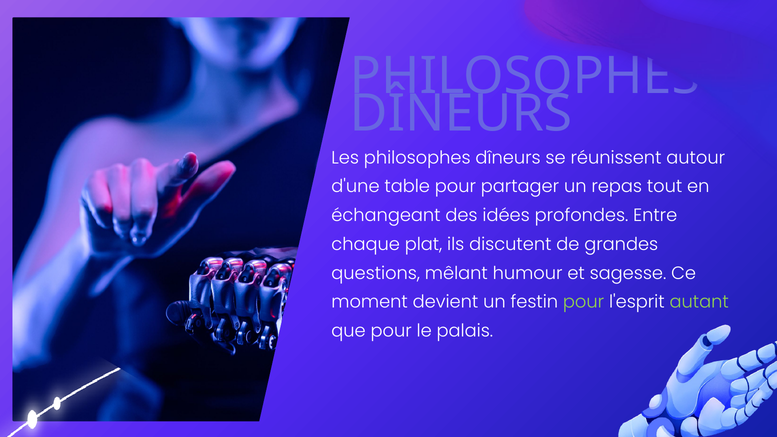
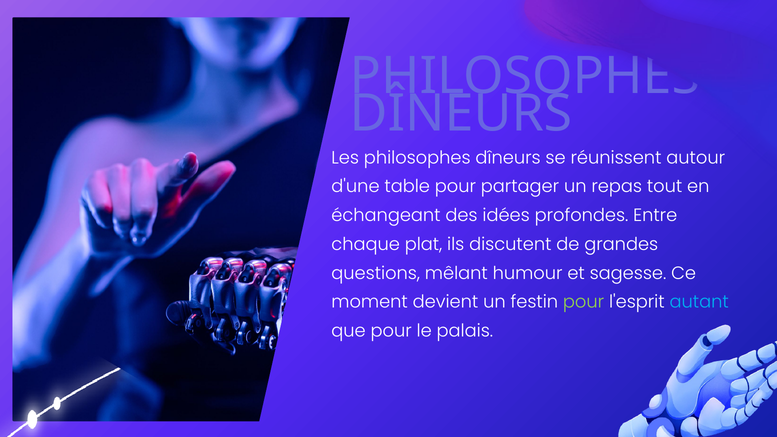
autant colour: light green -> light blue
